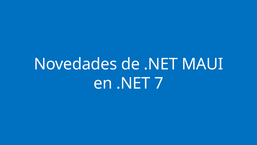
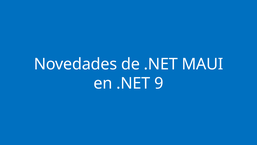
7: 7 -> 9
